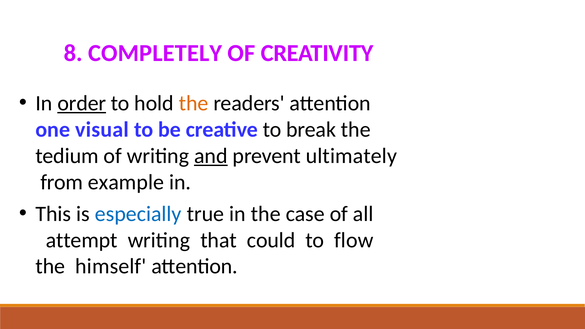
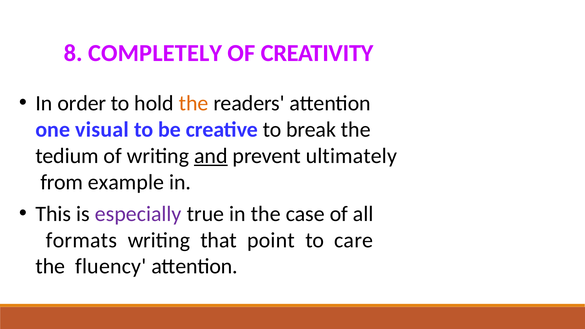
order underline: present -> none
especially colour: blue -> purple
attempt: attempt -> formats
could: could -> point
flow: flow -> care
himself: himself -> fluency
